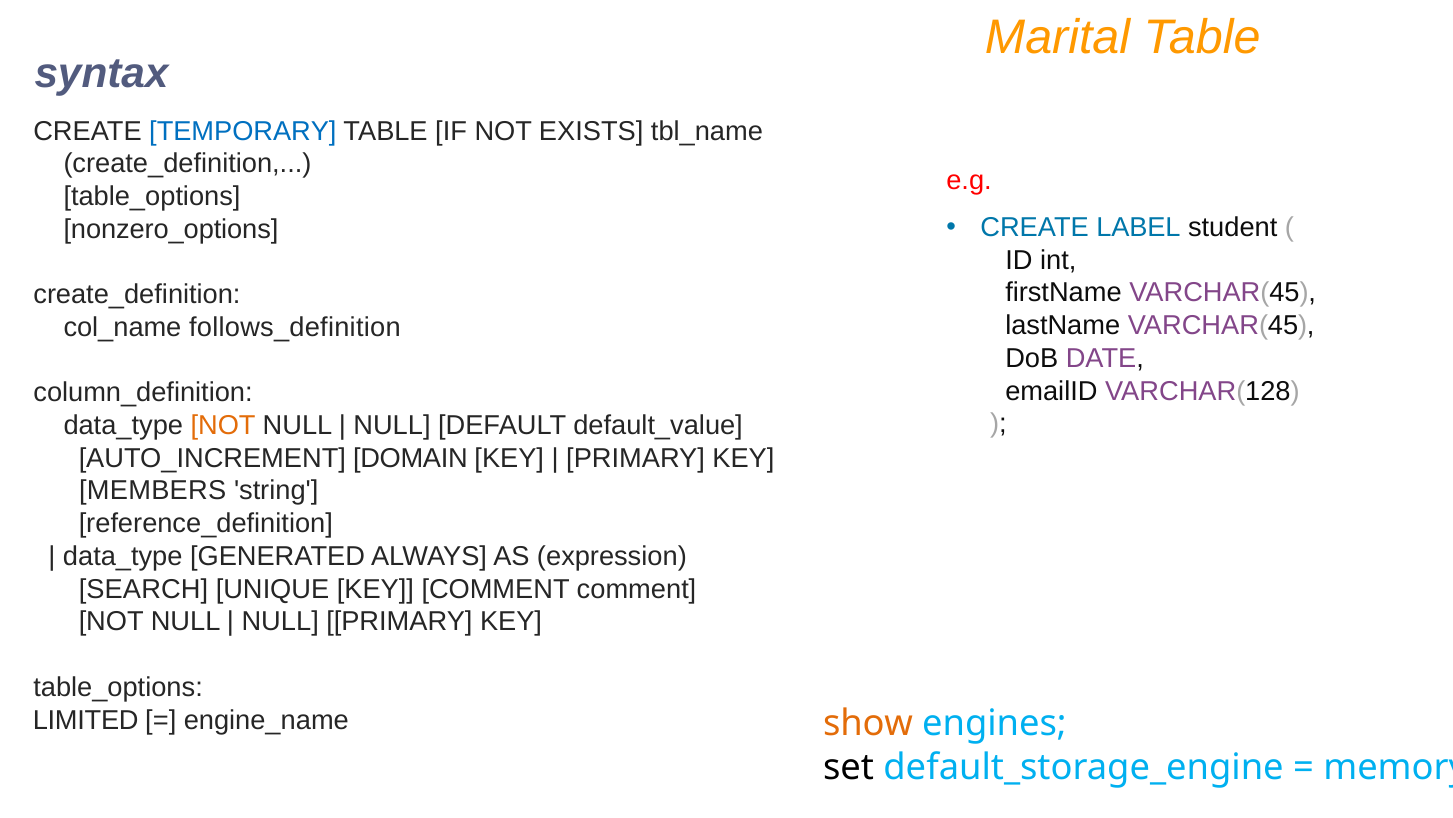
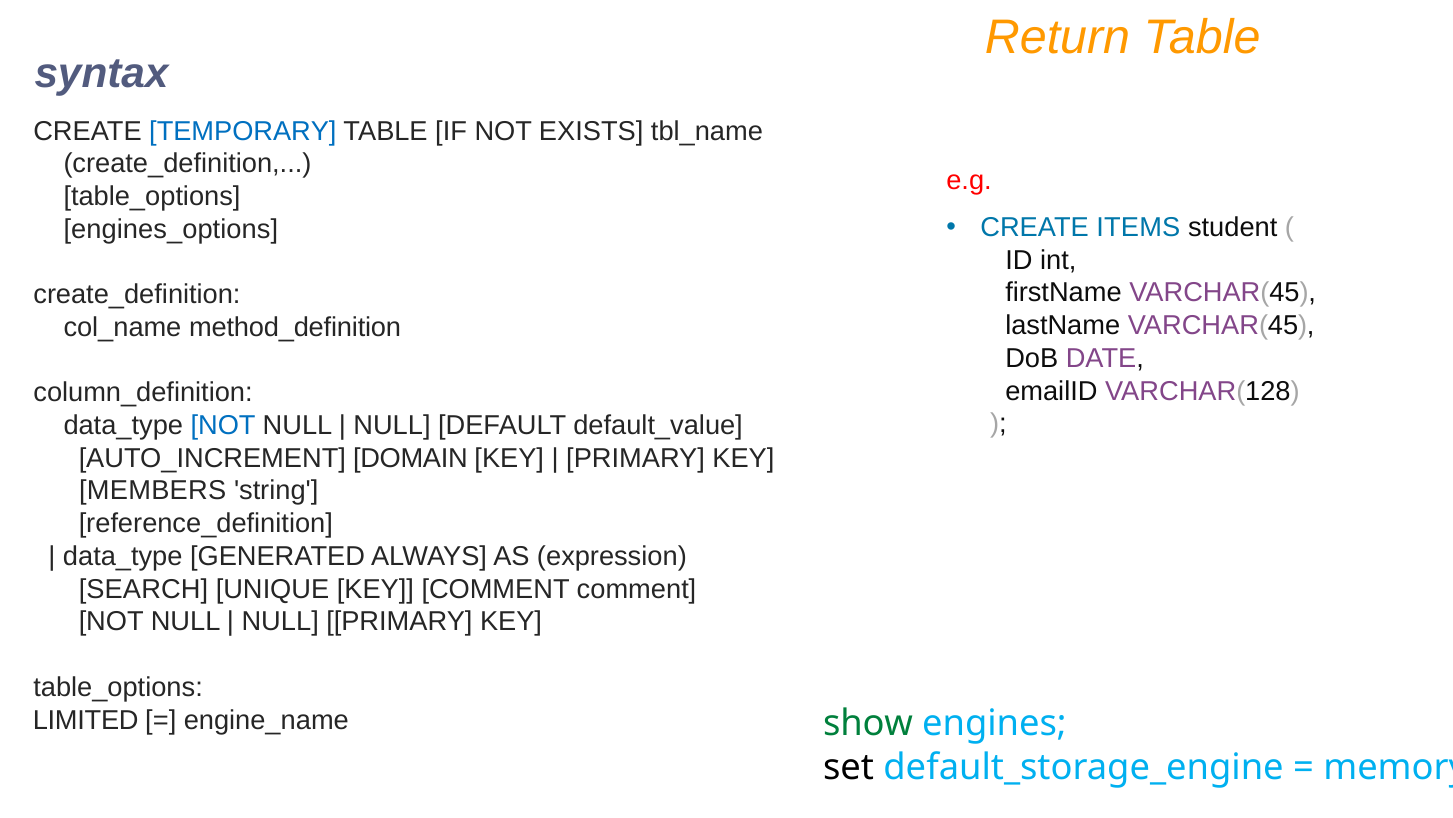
Marital: Marital -> Return
LABEL: LABEL -> ITEMS
nonzero_options: nonzero_options -> engines_options
follows_definition: follows_definition -> method_definition
NOT at (223, 425) colour: orange -> blue
show colour: orange -> green
